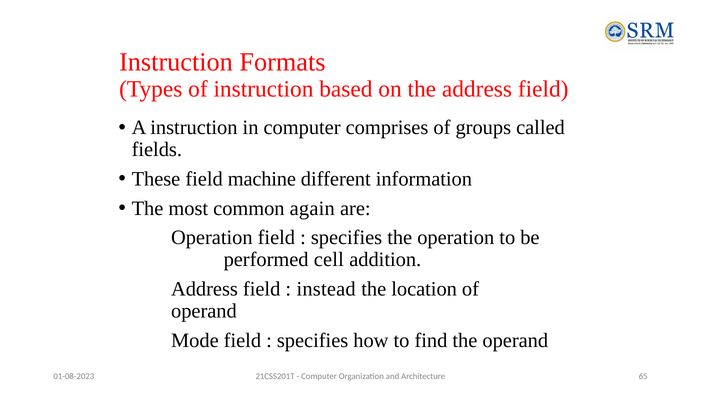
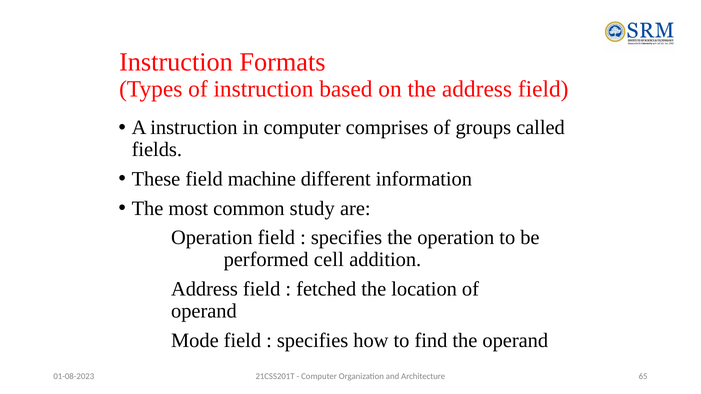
again: again -> study
instead: instead -> fetched
